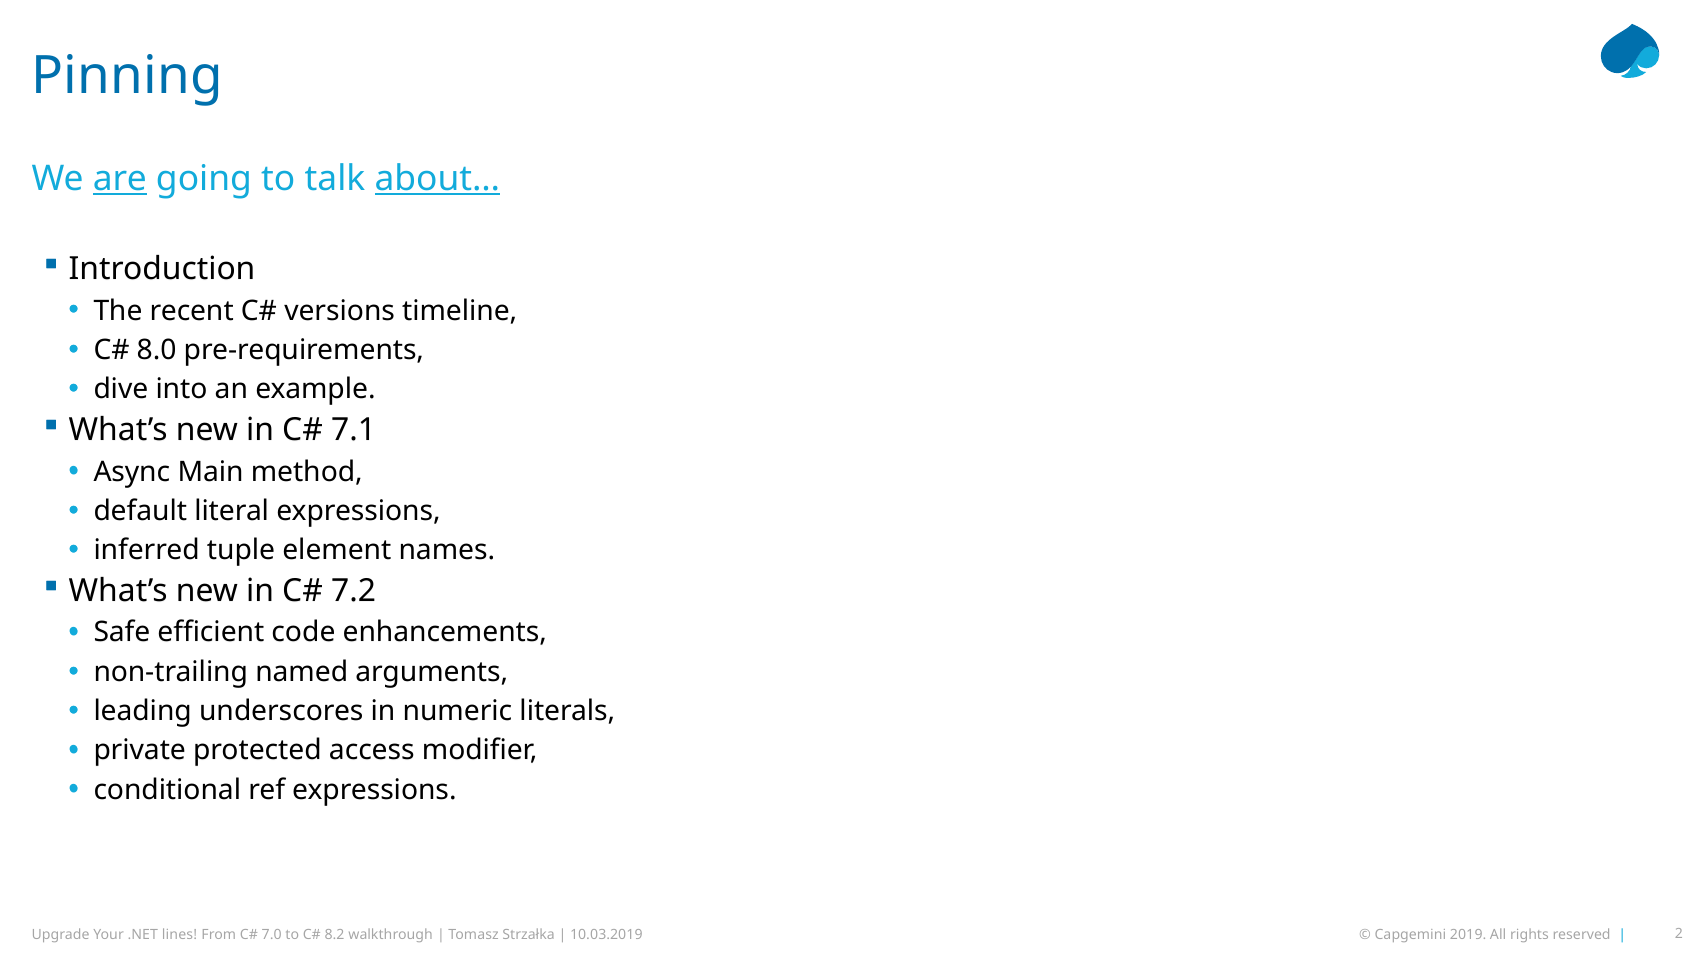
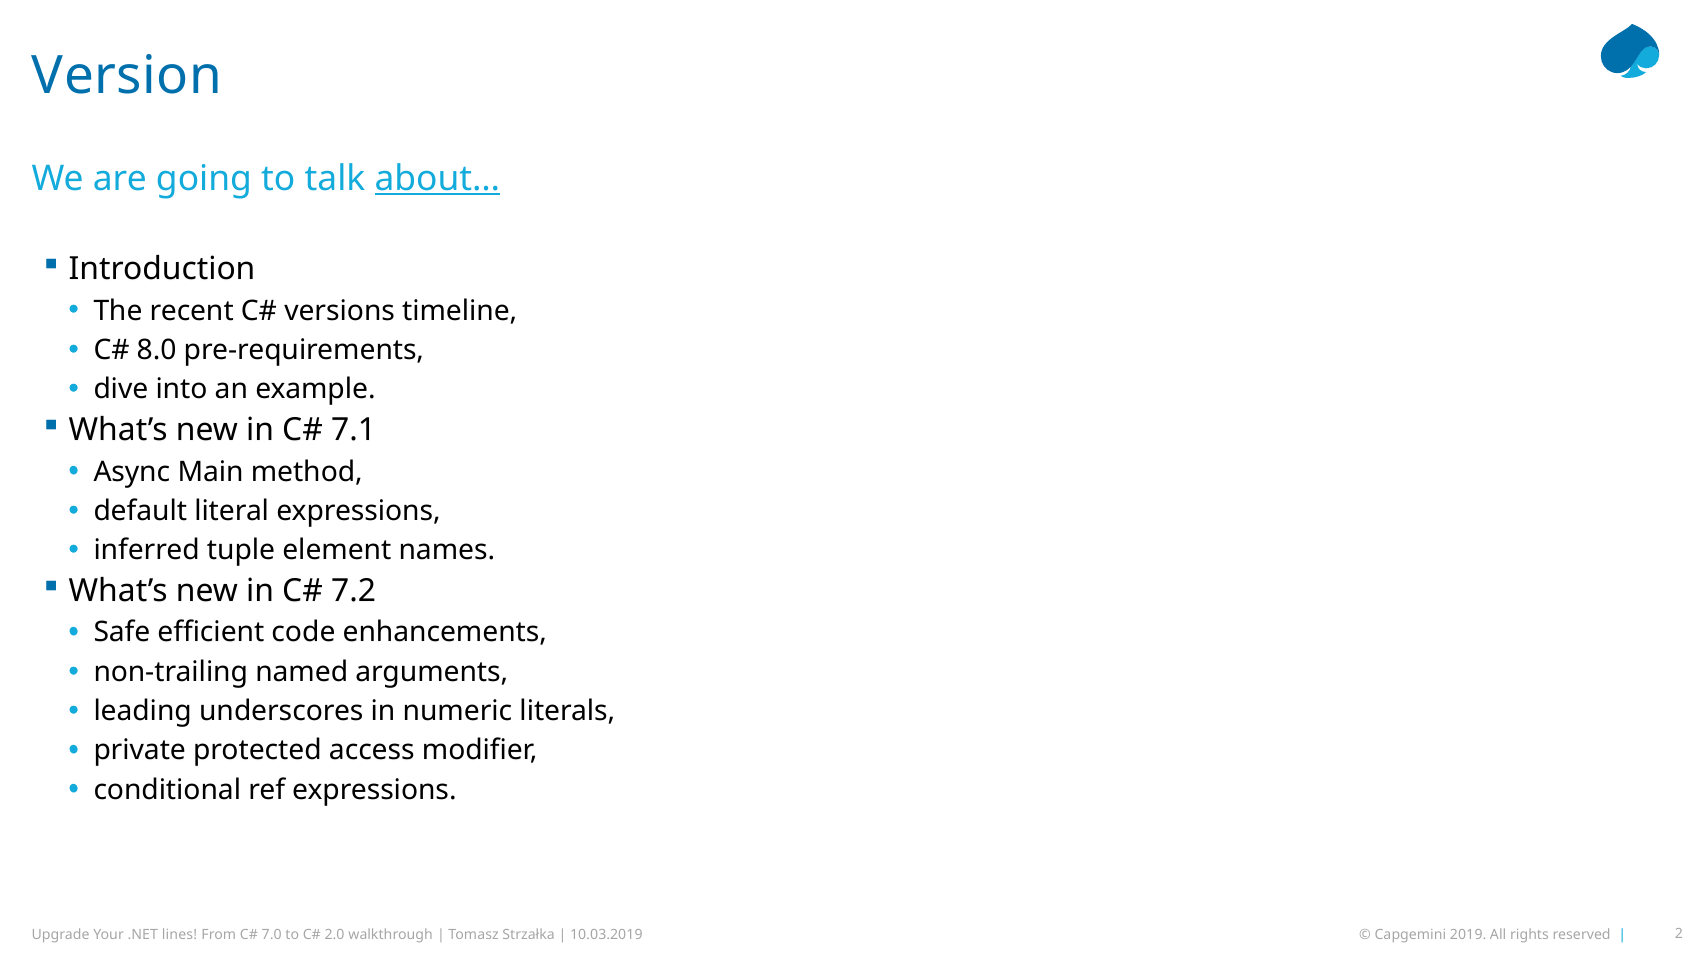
Pinning: Pinning -> Version
are underline: present -> none
8.2: 8.2 -> 2.0
